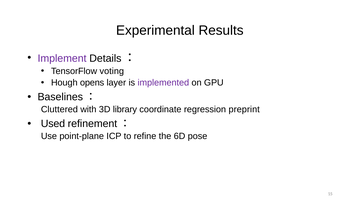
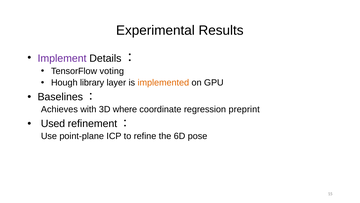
opens: opens -> library
implemented colour: purple -> orange
Cluttered: Cluttered -> Achieves
library: library -> where
